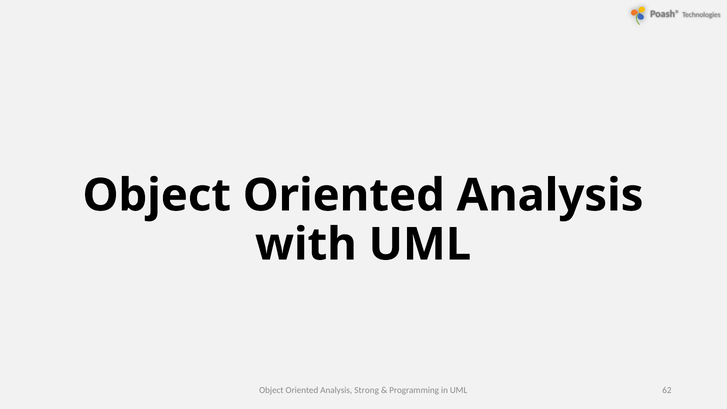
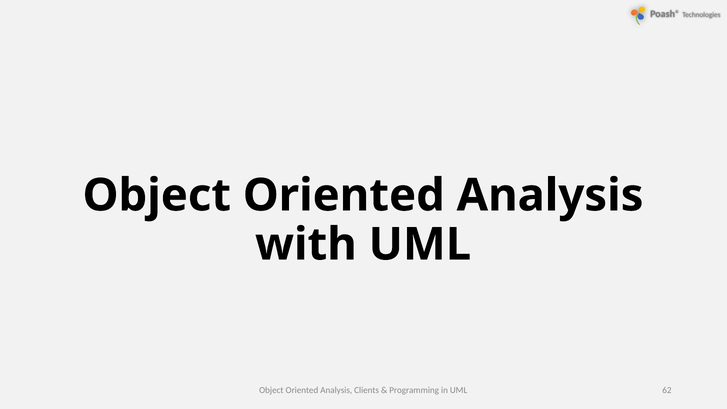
Strong: Strong -> Clients
